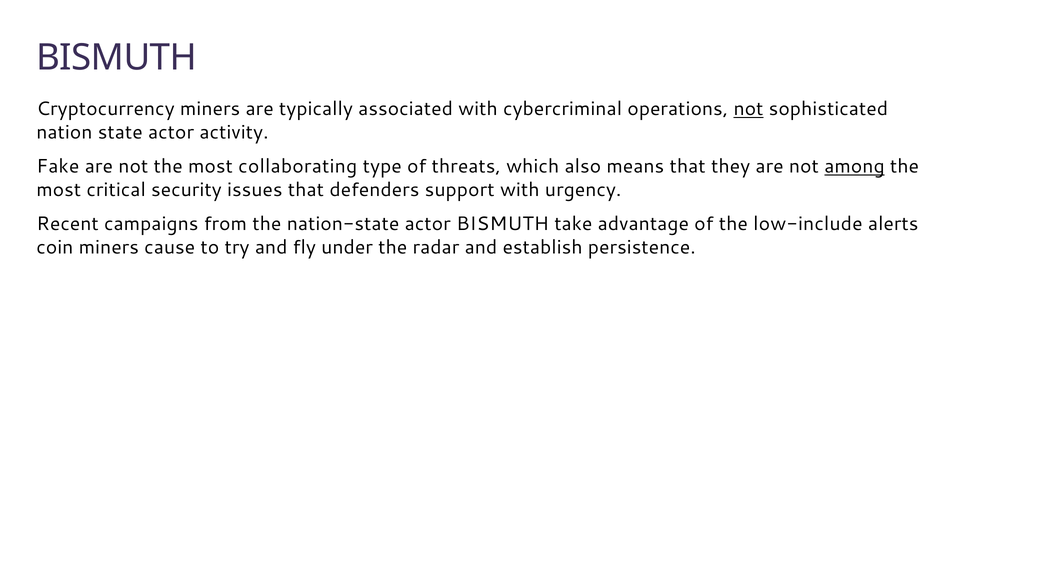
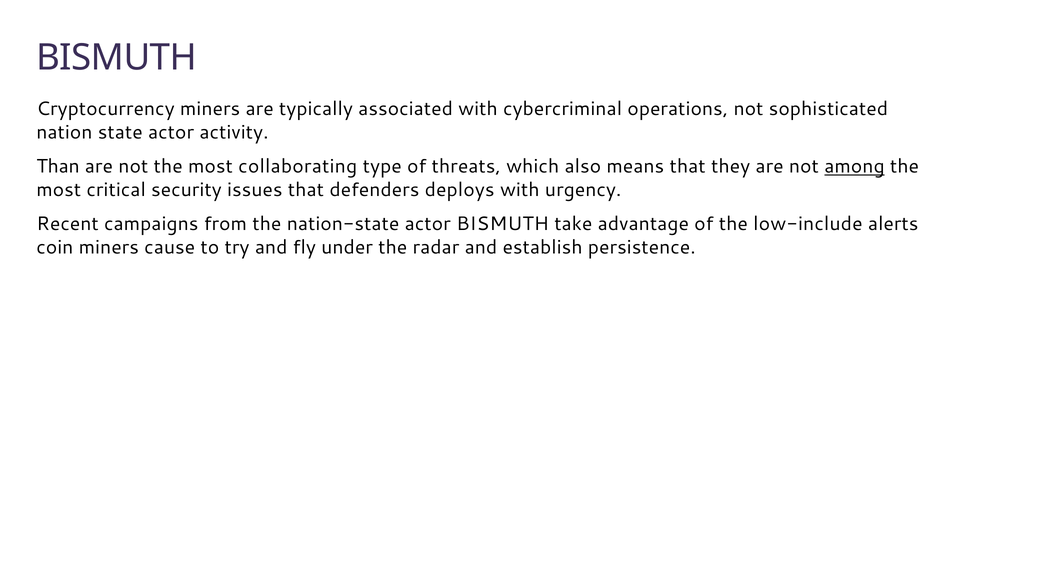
not at (748, 109) underline: present -> none
Fake: Fake -> Than
support: support -> deploys
